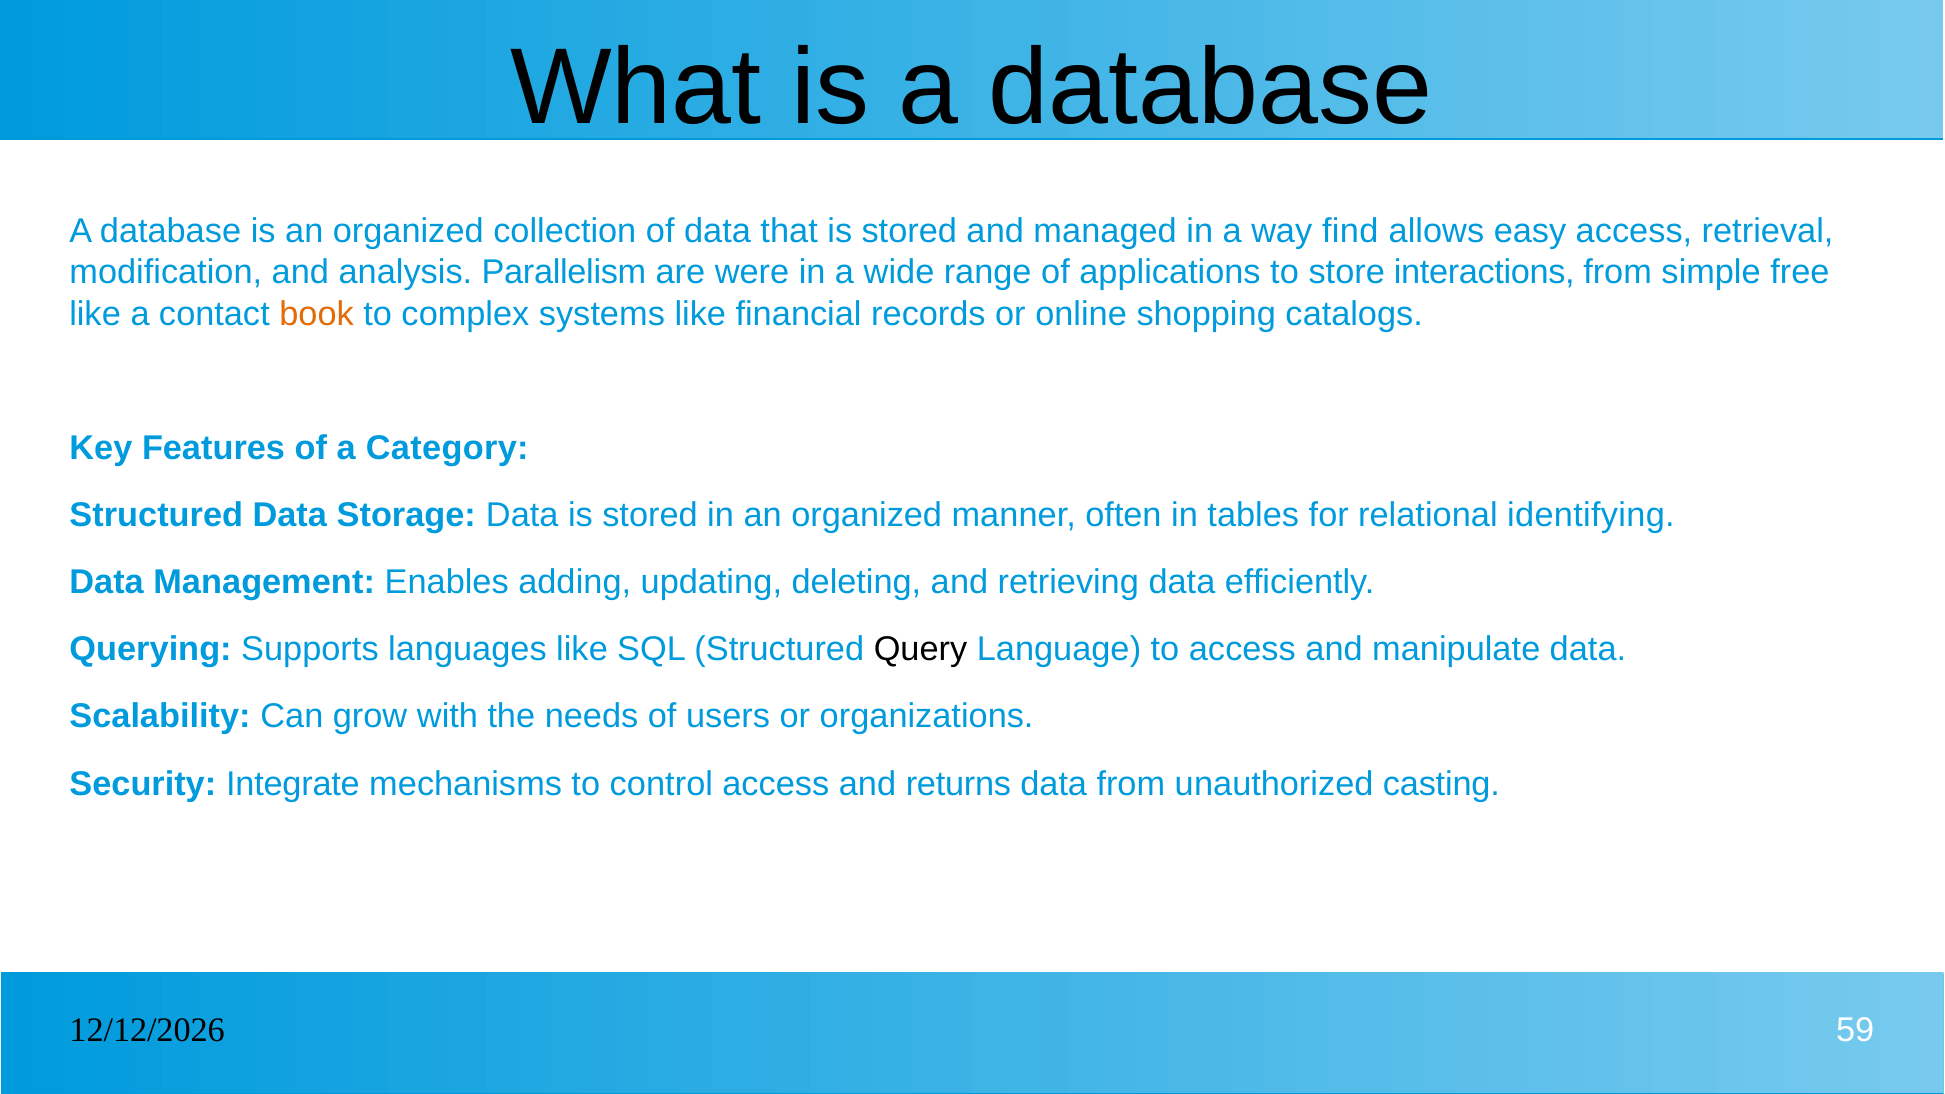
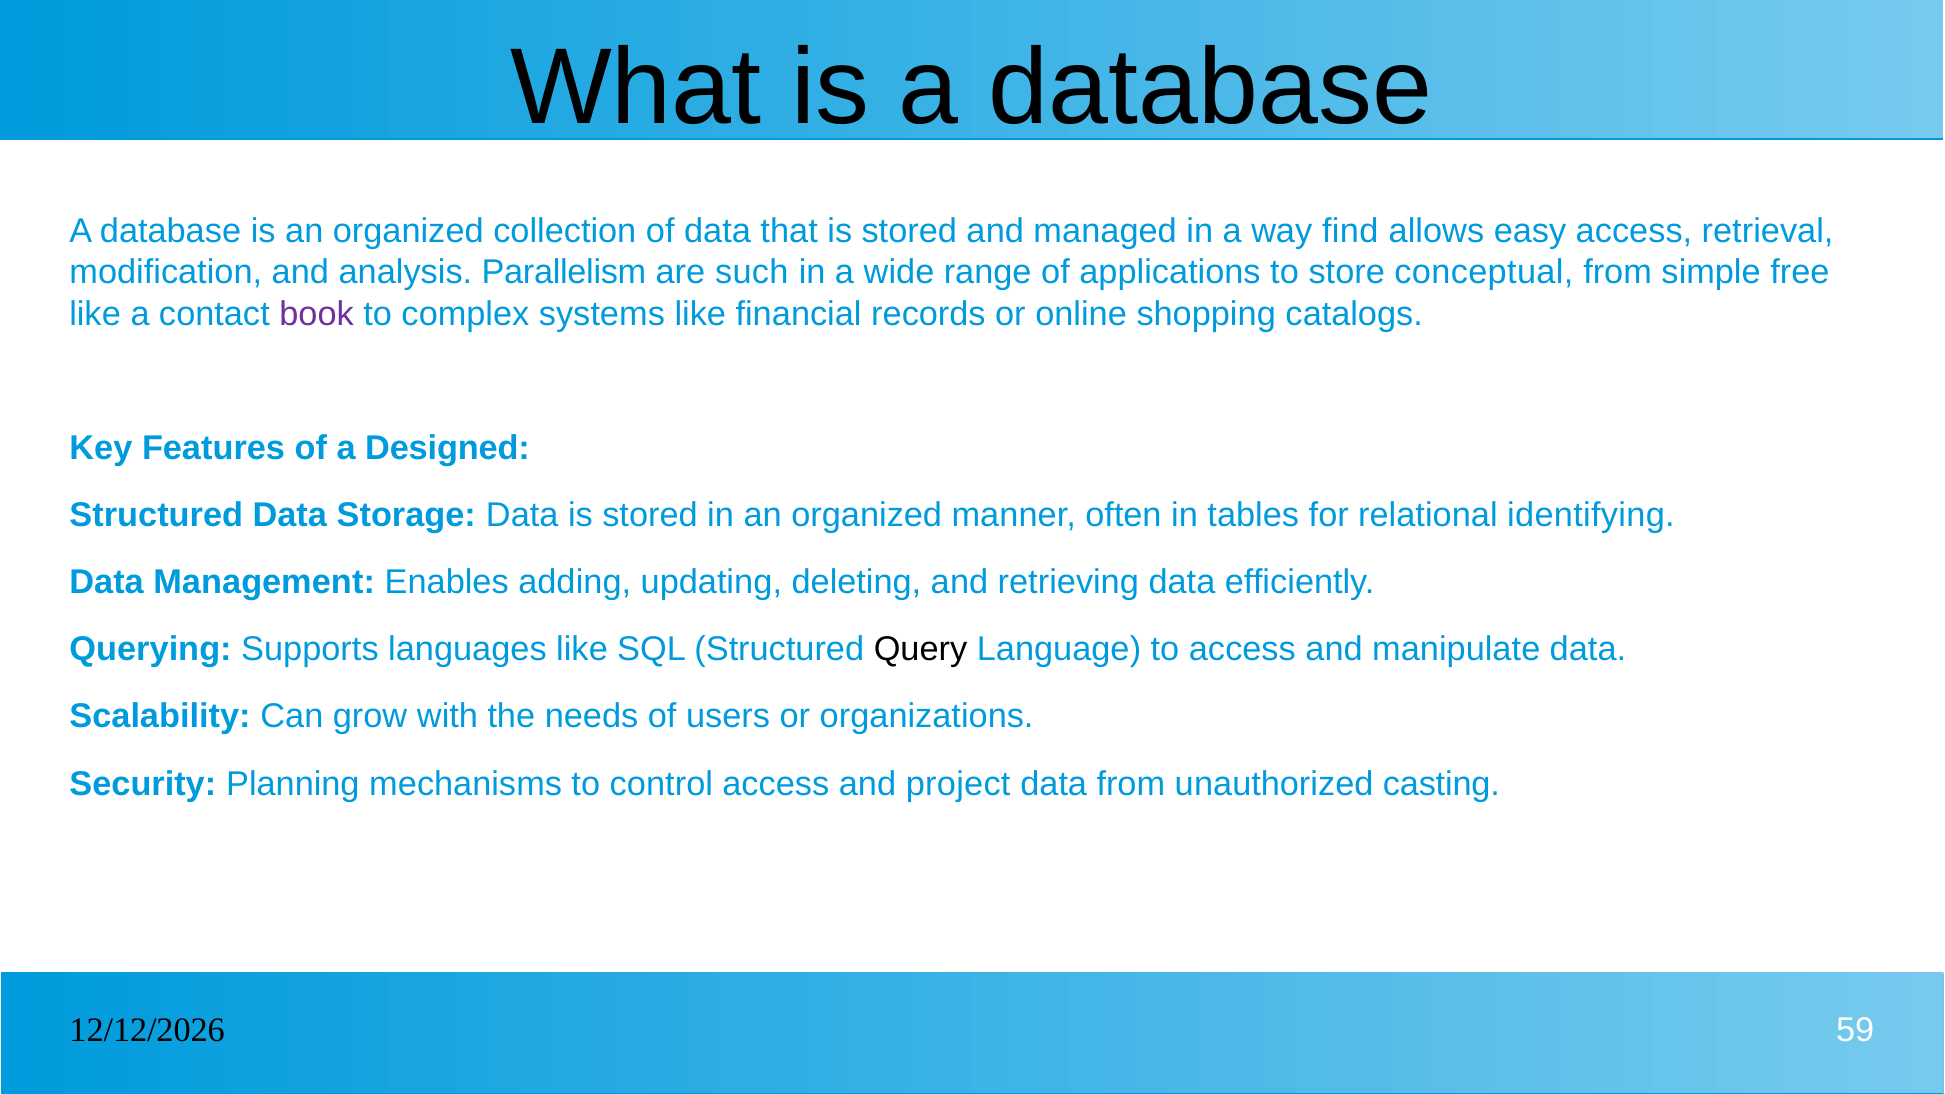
were: were -> such
interactions: interactions -> conceptual
book colour: orange -> purple
Category: Category -> Designed
Integrate: Integrate -> Planning
returns: returns -> project
